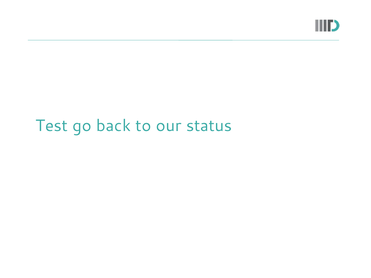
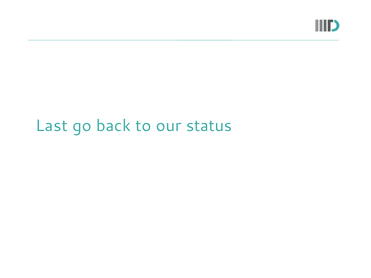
Test: Test -> Last
